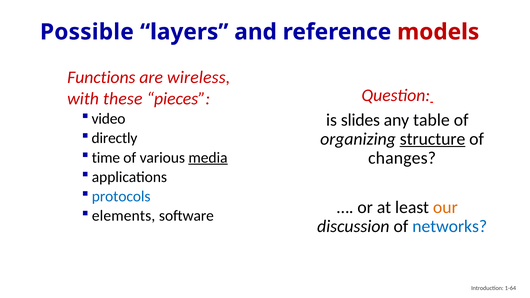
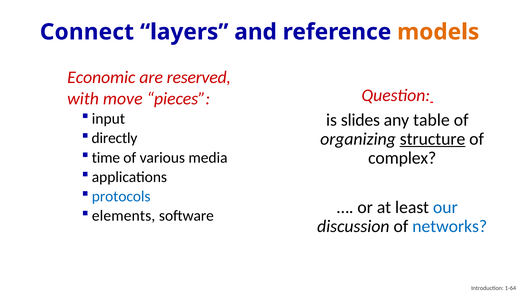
Possible: Possible -> Connect
models colour: red -> orange
Functions: Functions -> Economic
wireless: wireless -> reserved
these: these -> move
video: video -> input
media underline: present -> none
changes: changes -> complex
our colour: orange -> blue
